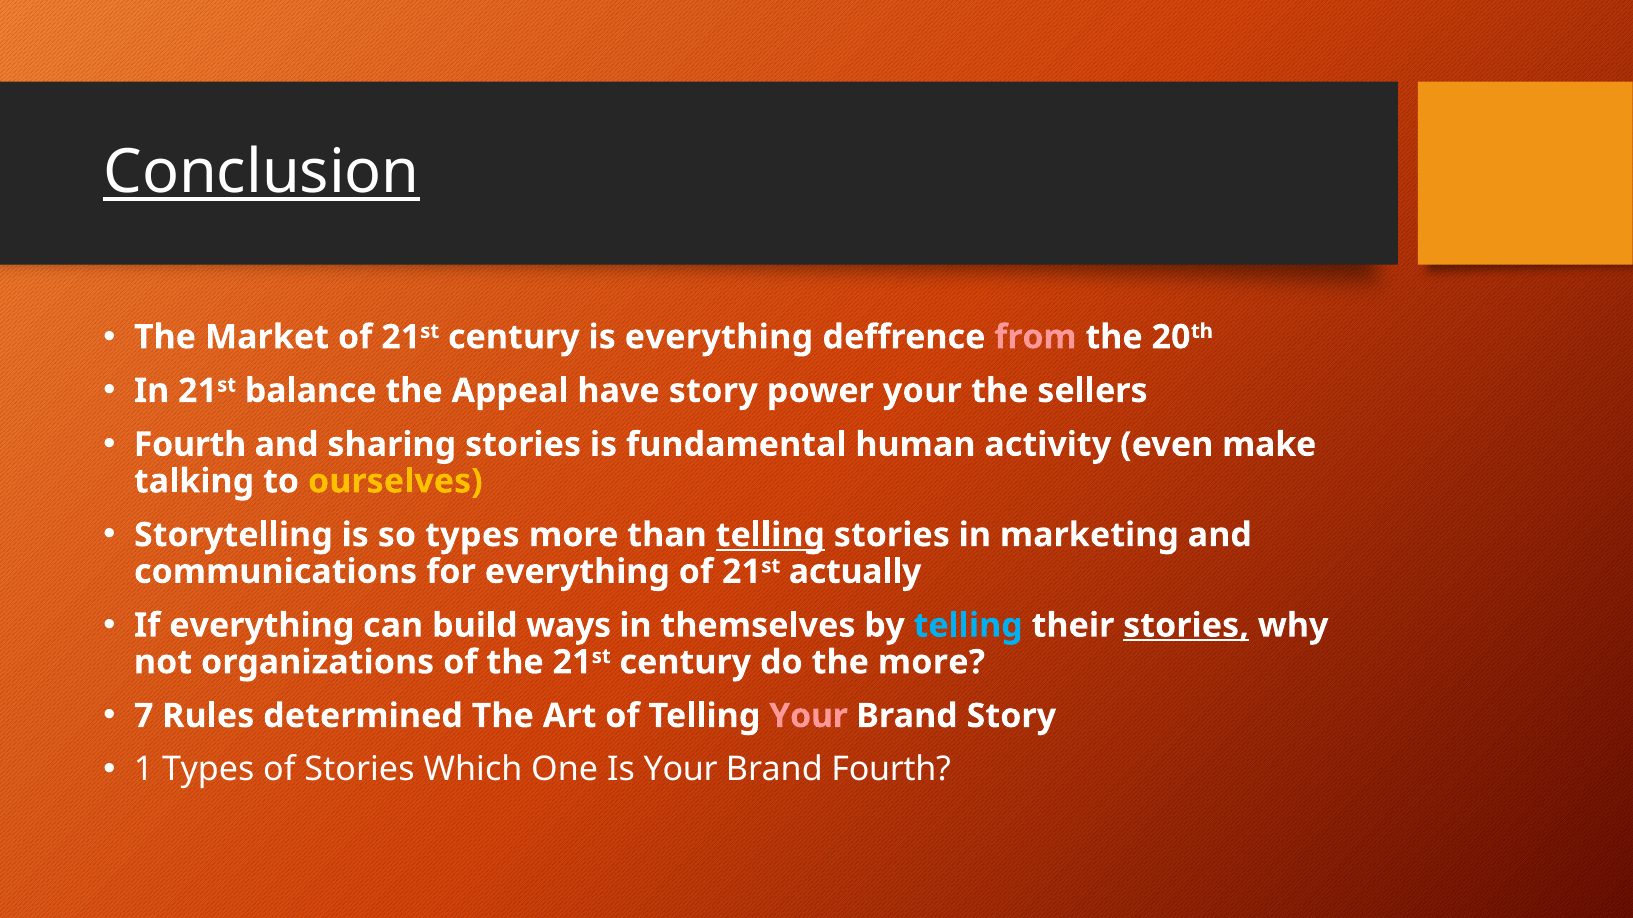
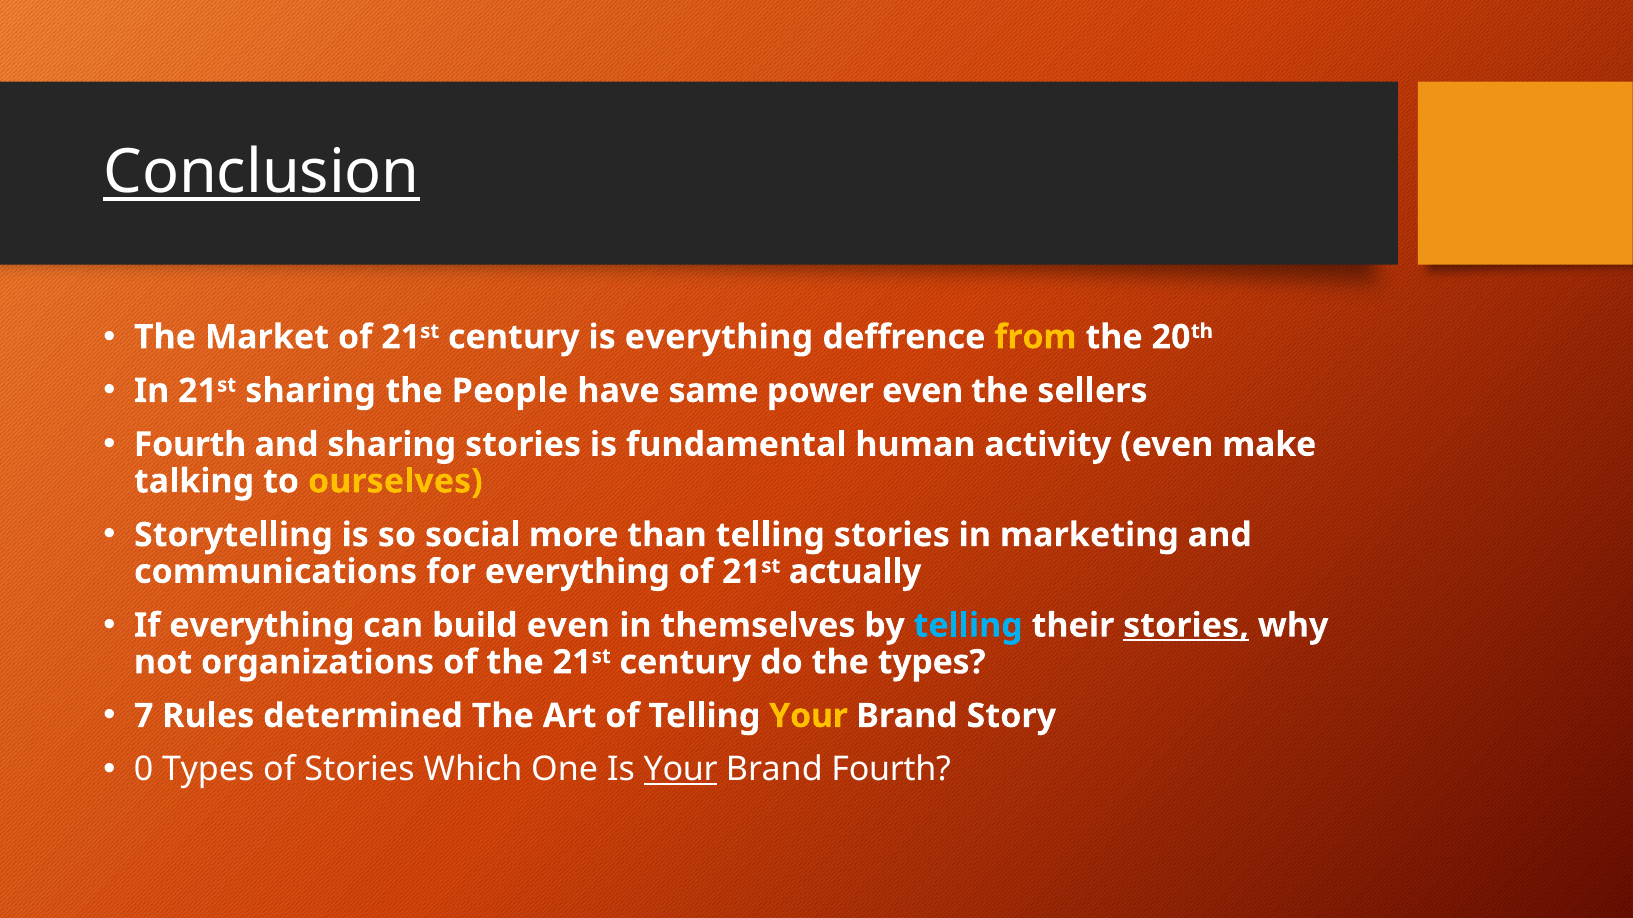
from colour: pink -> yellow
balance at (311, 391): balance -> sharing
Appeal: Appeal -> People
have story: story -> same
power your: your -> even
so types: types -> social
telling at (770, 535) underline: present -> none
build ways: ways -> even
the more: more -> types
Your at (808, 716) colour: pink -> yellow
1: 1 -> 0
Your at (681, 770) underline: none -> present
